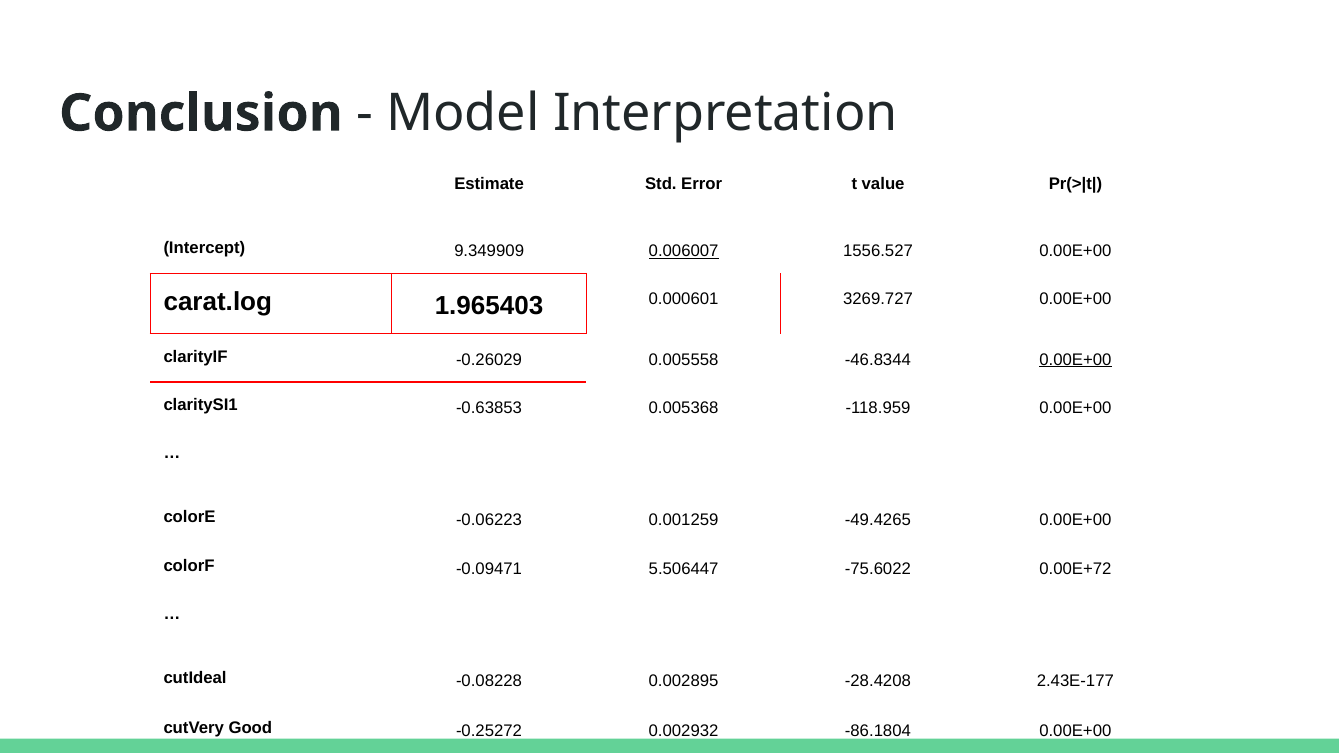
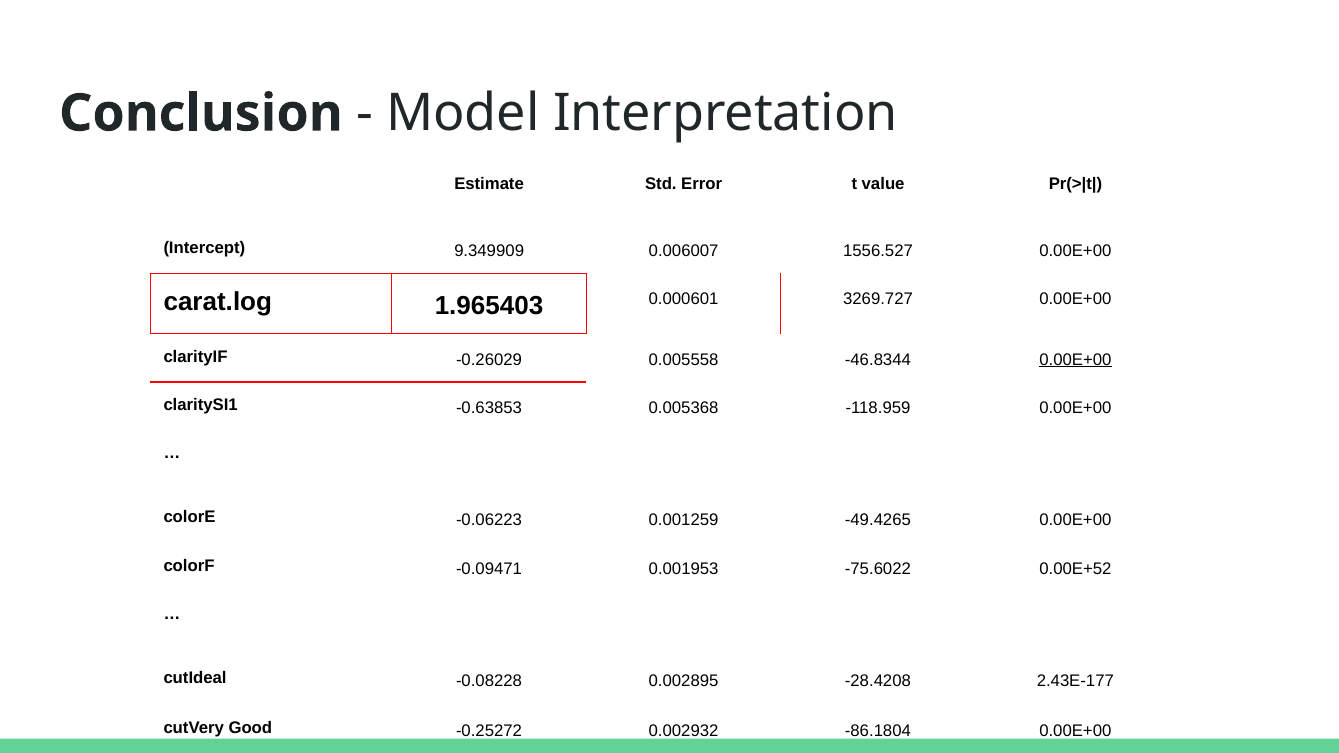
0.006007 underline: present -> none
5.506447: 5.506447 -> 0.001953
0.00E+72: 0.00E+72 -> 0.00E+52
